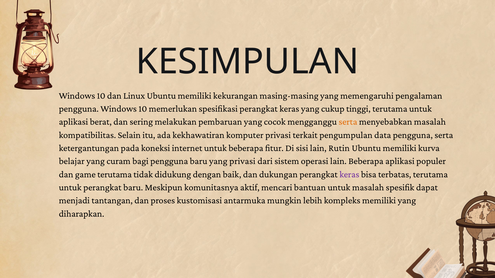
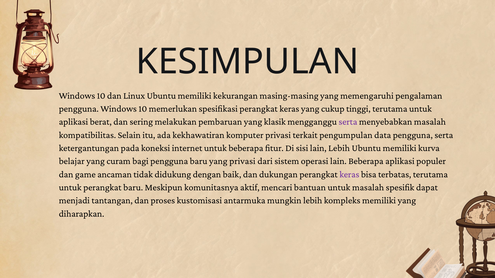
cocok: cocok -> klasik
serta at (348, 122) colour: orange -> purple
lain Rutin: Rutin -> Lebih
game terutama: terutama -> ancaman
